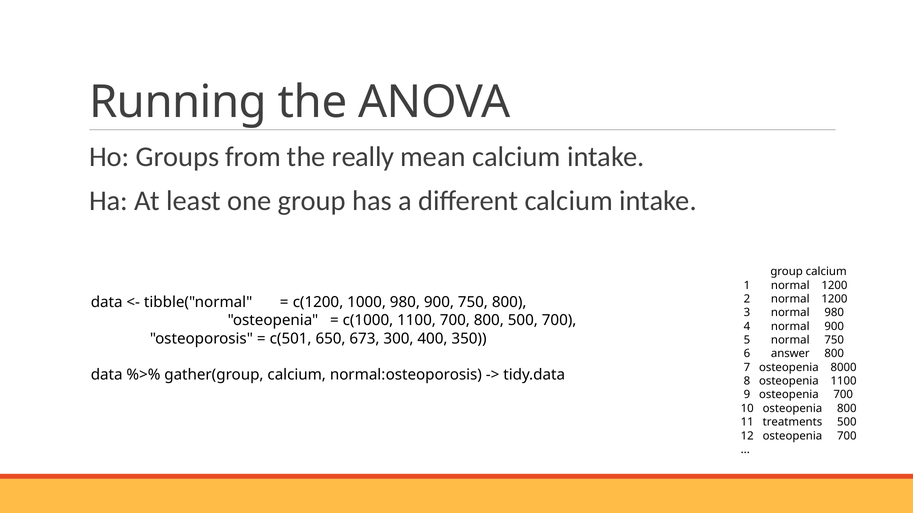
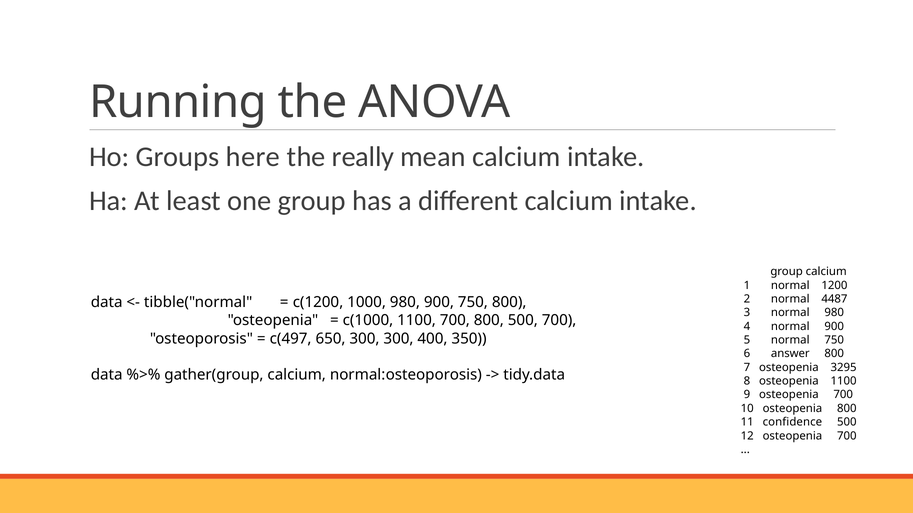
from: from -> here
2 normal 1200: 1200 -> 4487
c(501: c(501 -> c(497
650 673: 673 -> 300
8000: 8000 -> 3295
treatments: treatments -> confidence
